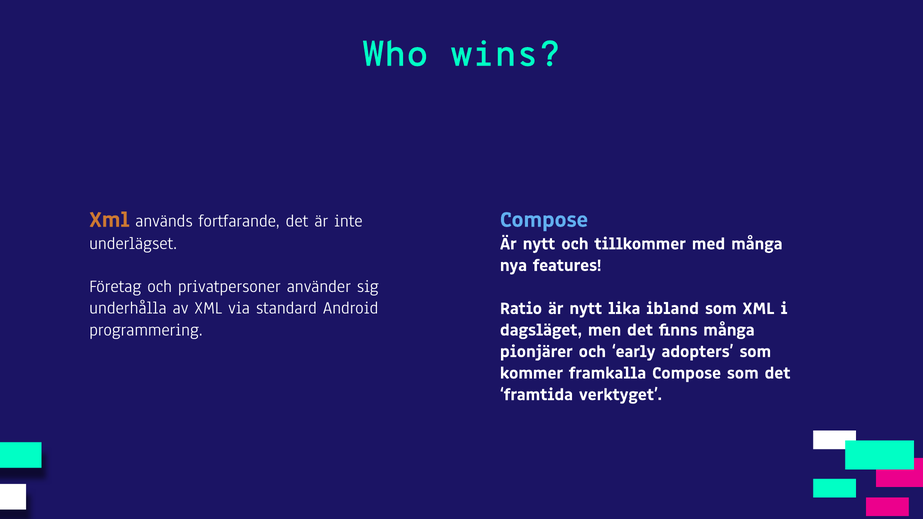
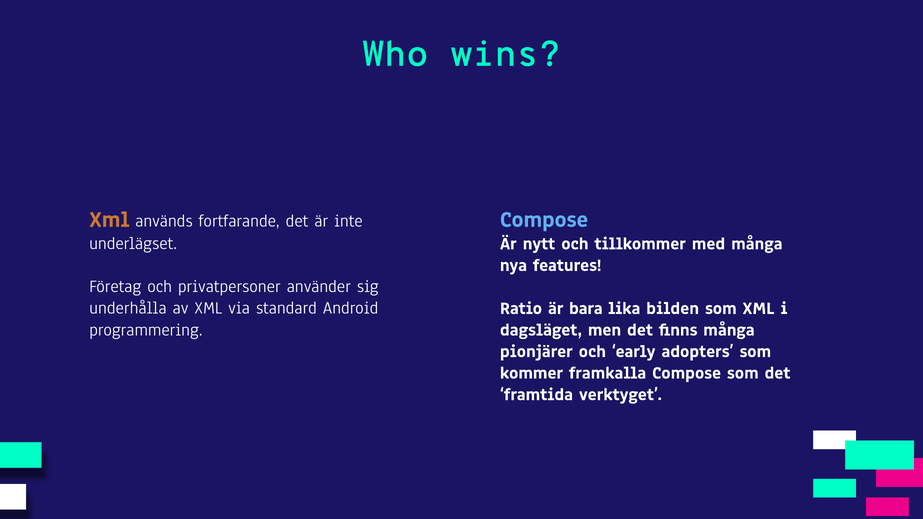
nytt at (586, 308): nytt -> bara
ibland: ibland -> bilden
